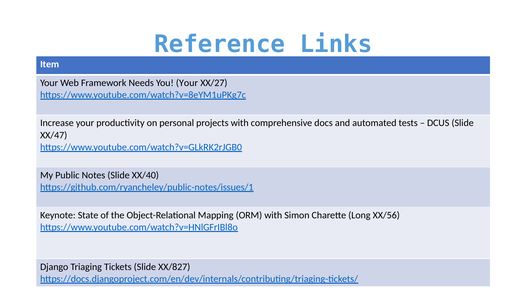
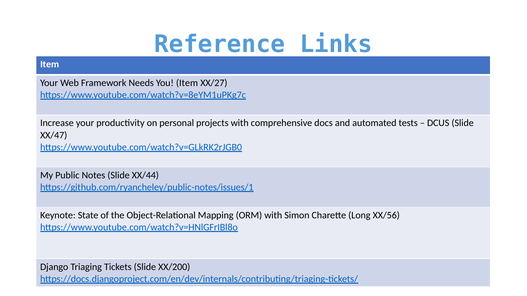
You Your: Your -> Item
XX/40: XX/40 -> XX/44
XX/827: XX/827 -> XX/200
